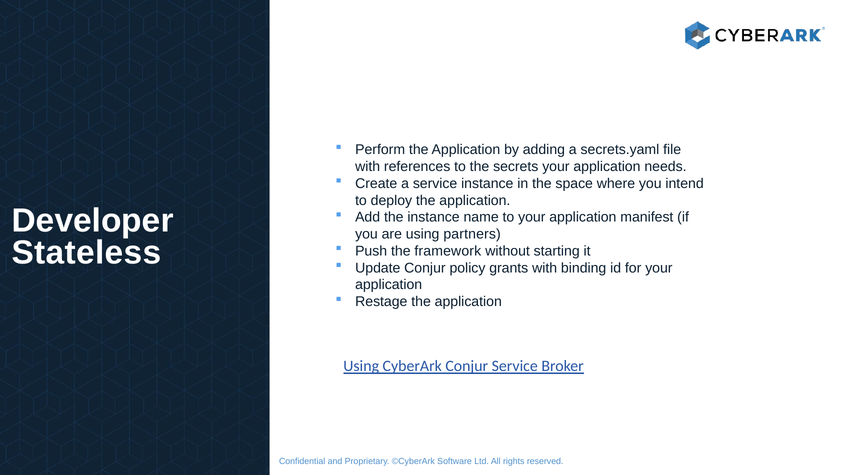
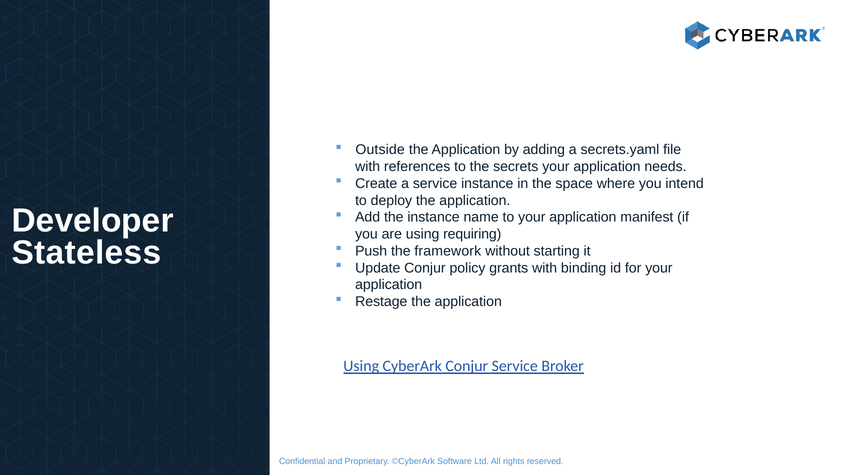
Perform: Perform -> Outside
partners: partners -> requiring
